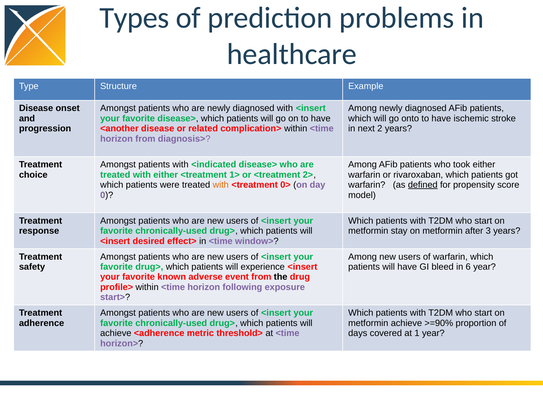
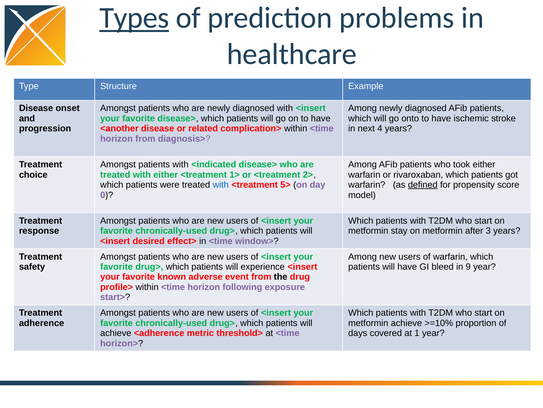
Types underline: none -> present
2: 2 -> 4
with at (221, 185) colour: orange -> blue
0>: 0> -> 5>
6: 6 -> 9
>=90%: >=90% -> >=10%
